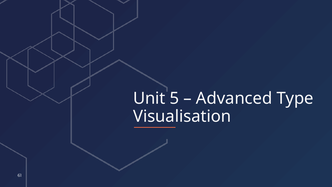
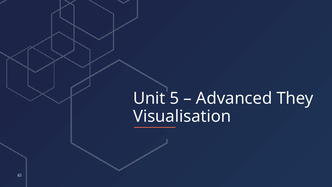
Type: Type -> They
